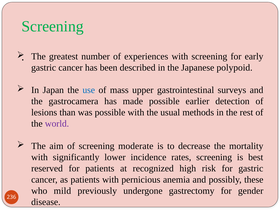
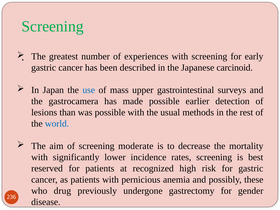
polypoid: polypoid -> carcinoid
world colour: purple -> blue
mild: mild -> drug
